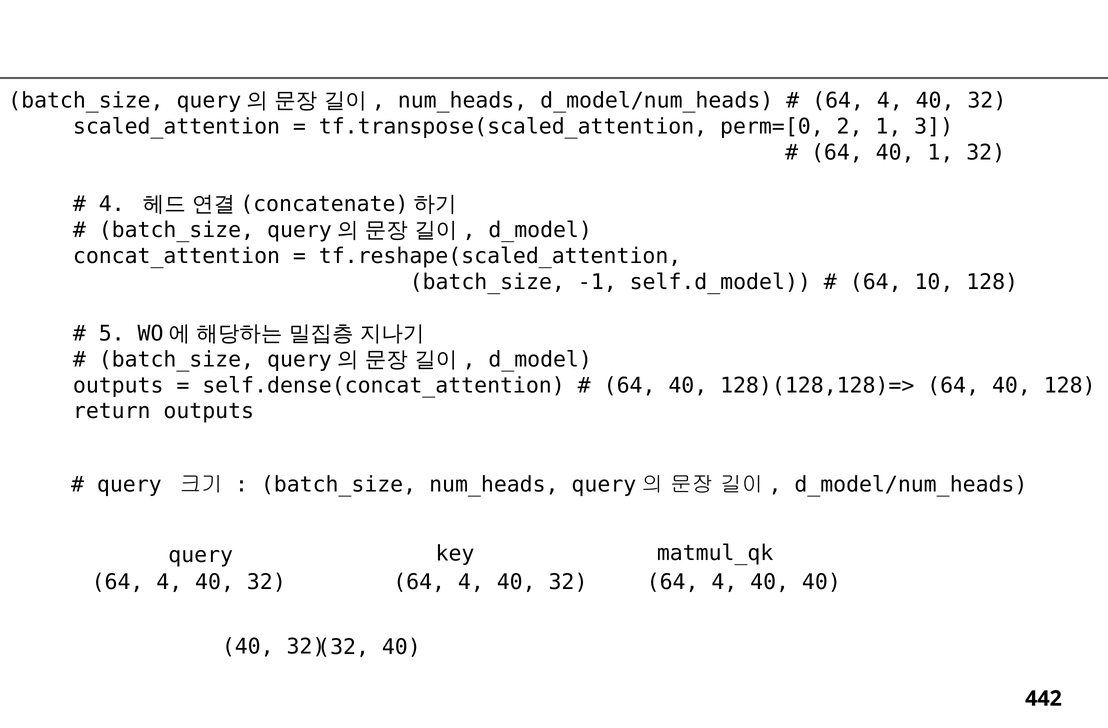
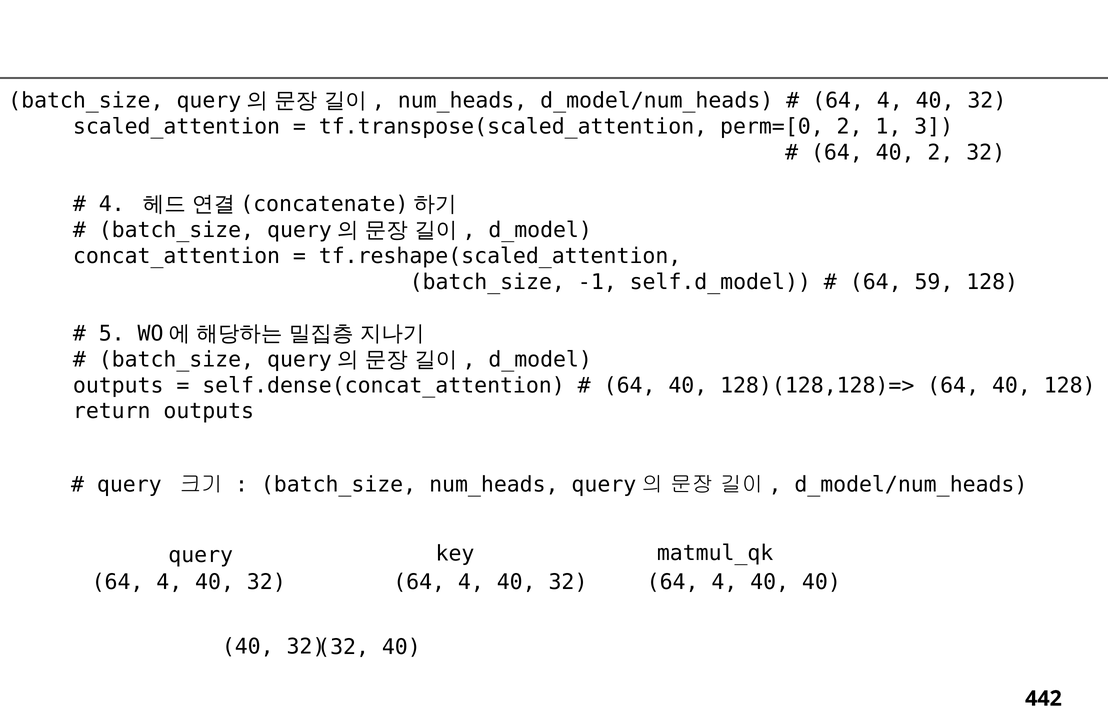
40 1: 1 -> 2
10: 10 -> 59
